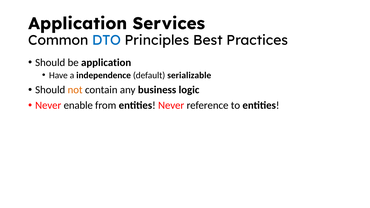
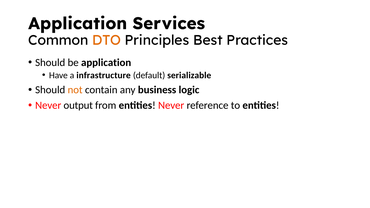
DTO colour: blue -> orange
independence: independence -> infrastructure
enable: enable -> output
